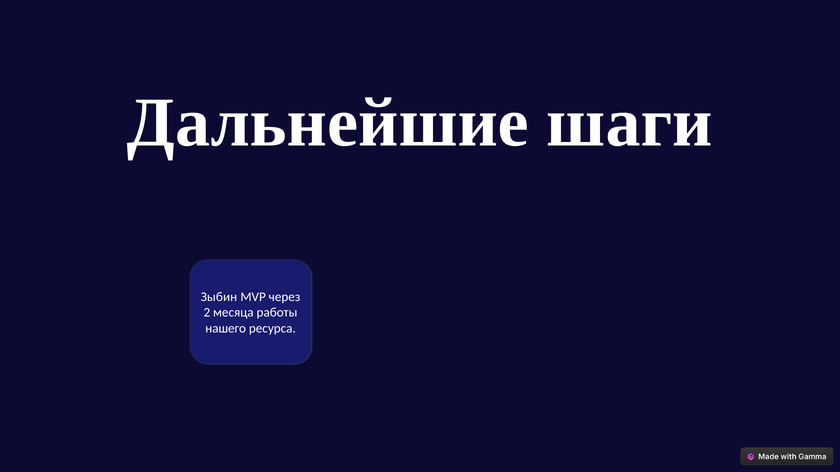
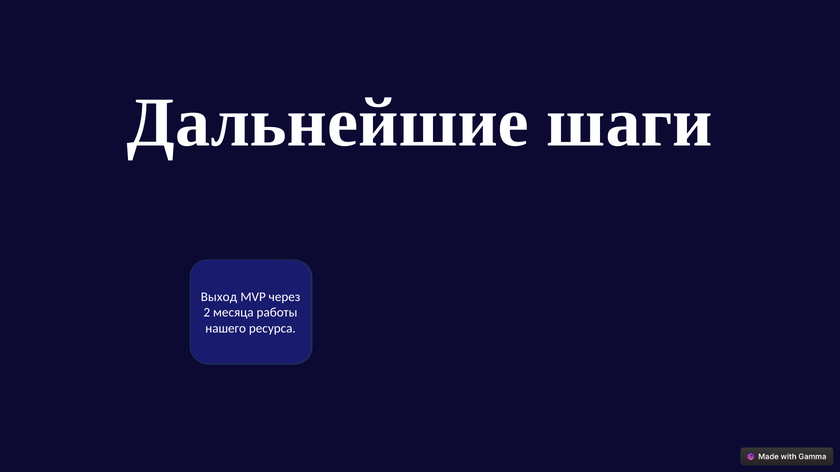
Зыбин: Зыбин -> Выход
